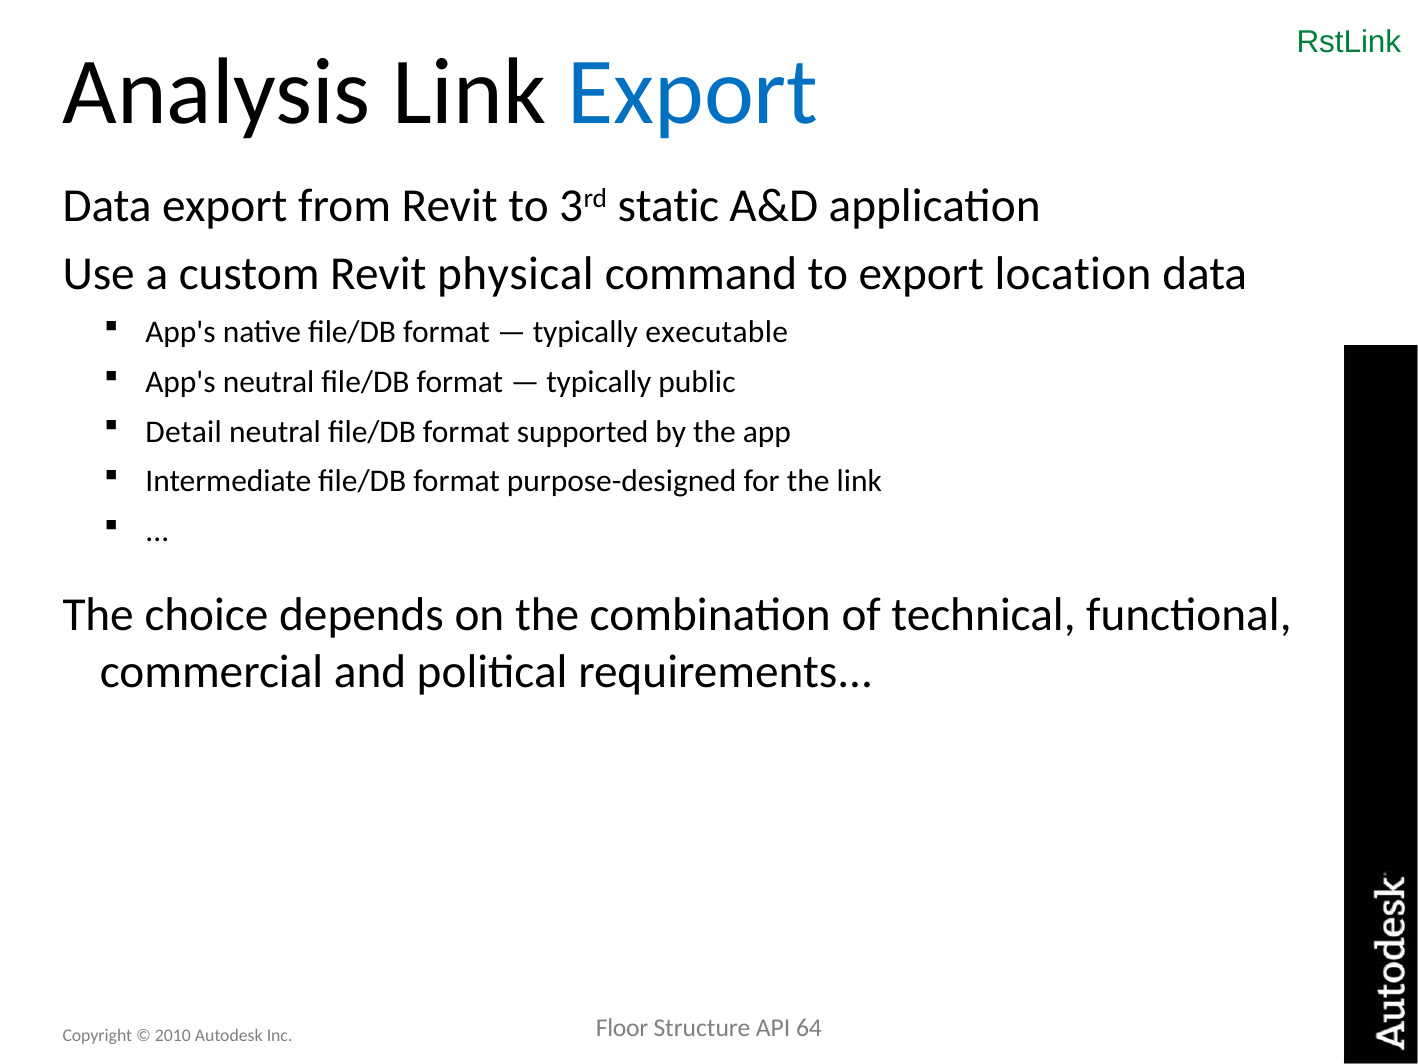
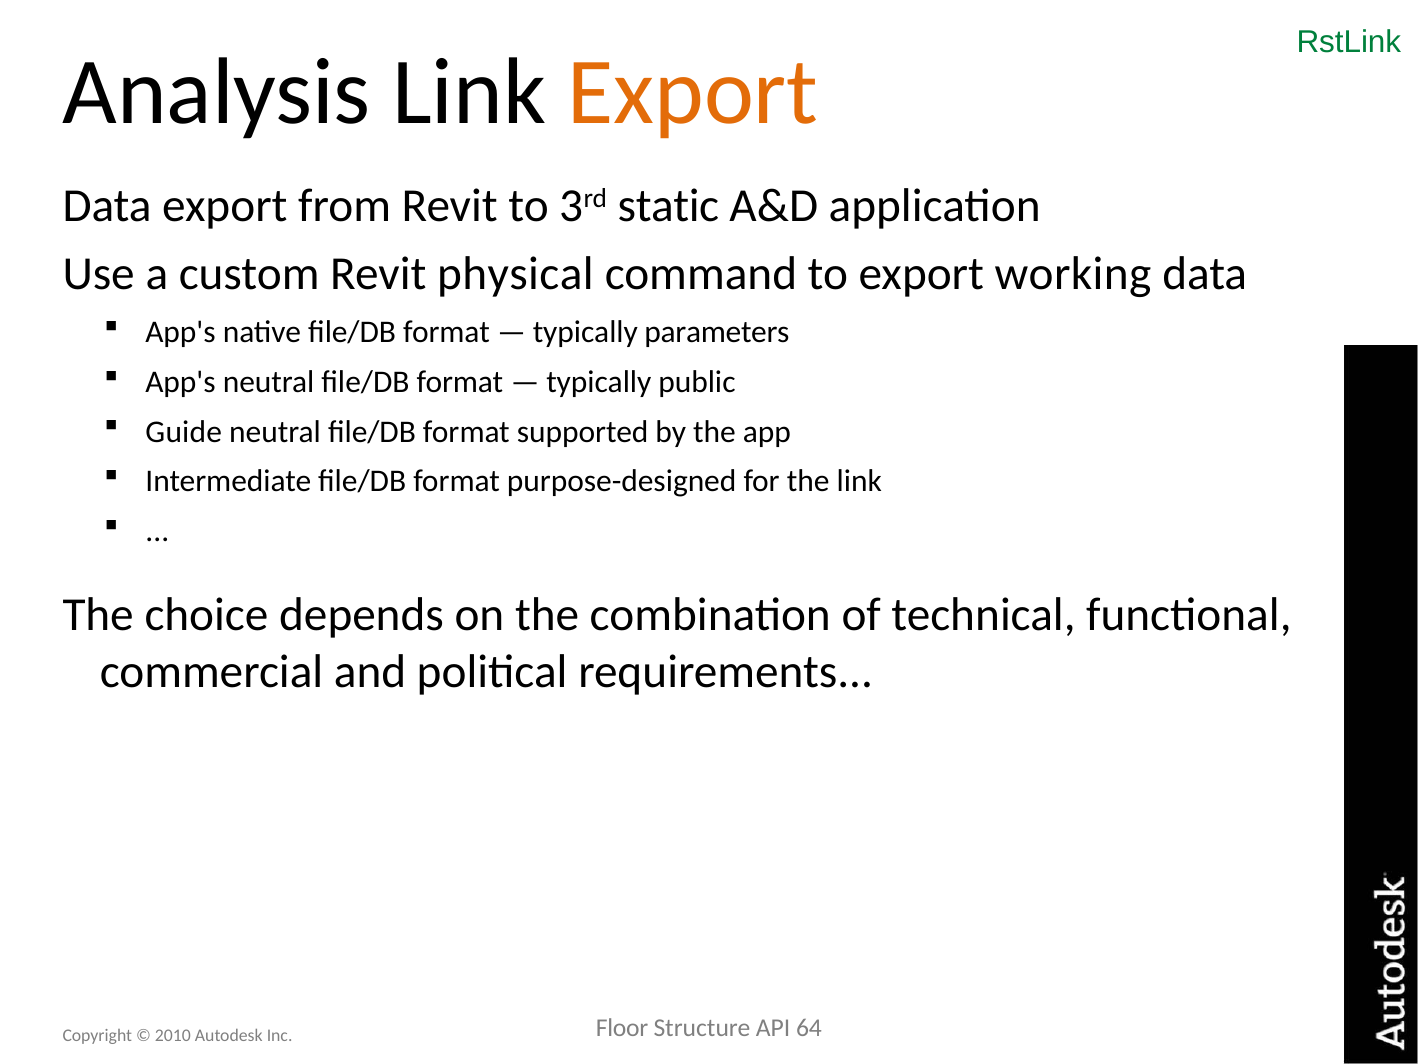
Export at (693, 93) colour: blue -> orange
location: location -> working
executable: executable -> parameters
Detail: Detail -> Guide
